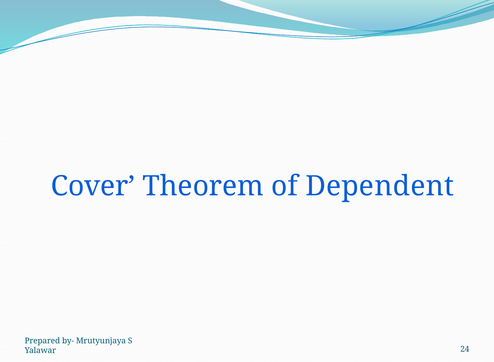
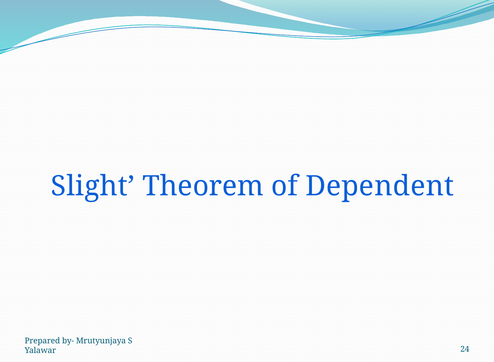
Cover: Cover -> Slight
